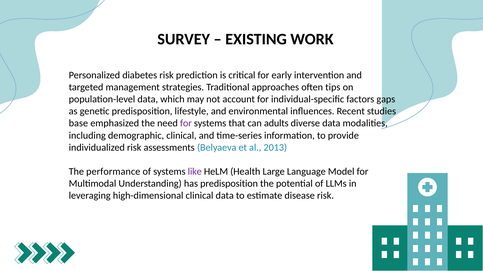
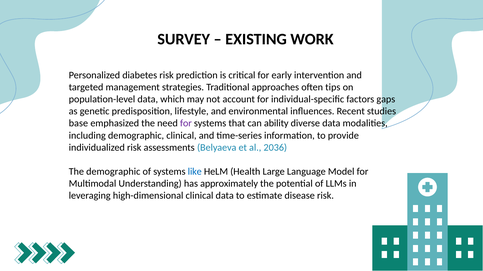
adults: adults -> ability
2013: 2013 -> 2036
The performance: performance -> demographic
like colour: purple -> blue
has predisposition: predisposition -> approximately
